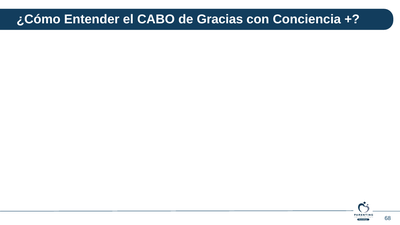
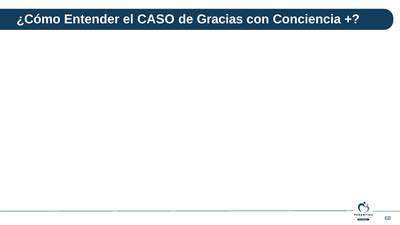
CABO: CABO -> CASO
